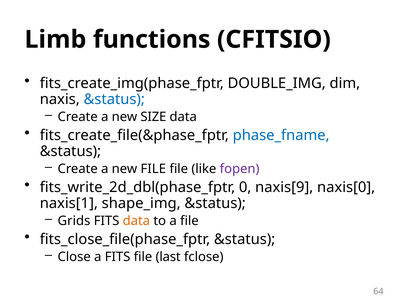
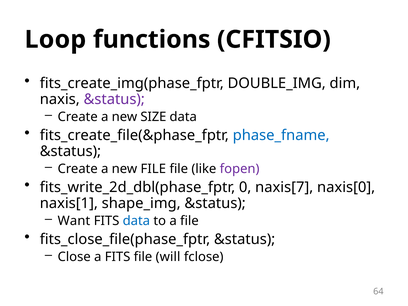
Limb: Limb -> Loop
&status at (114, 99) colour: blue -> purple
naxis[9: naxis[9 -> naxis[7
Grids: Grids -> Want
data at (136, 221) colour: orange -> blue
last: last -> will
